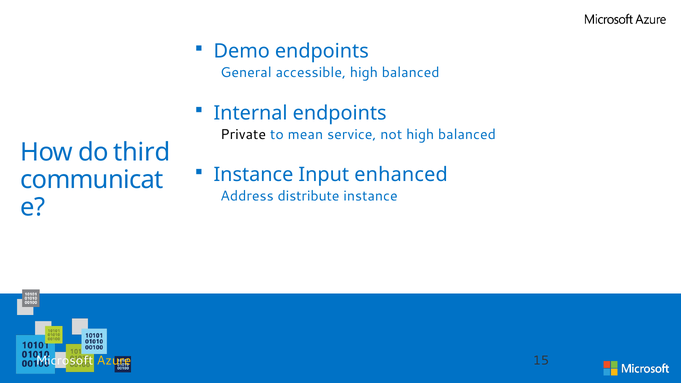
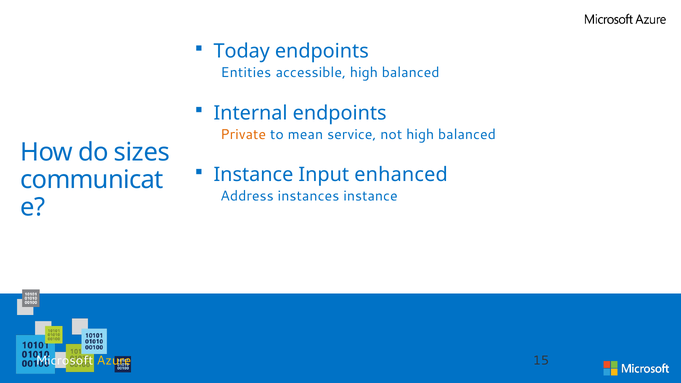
Demo: Demo -> Today
General: General -> Entities
Private colour: black -> orange
third: third -> sizes
distribute: distribute -> instances
